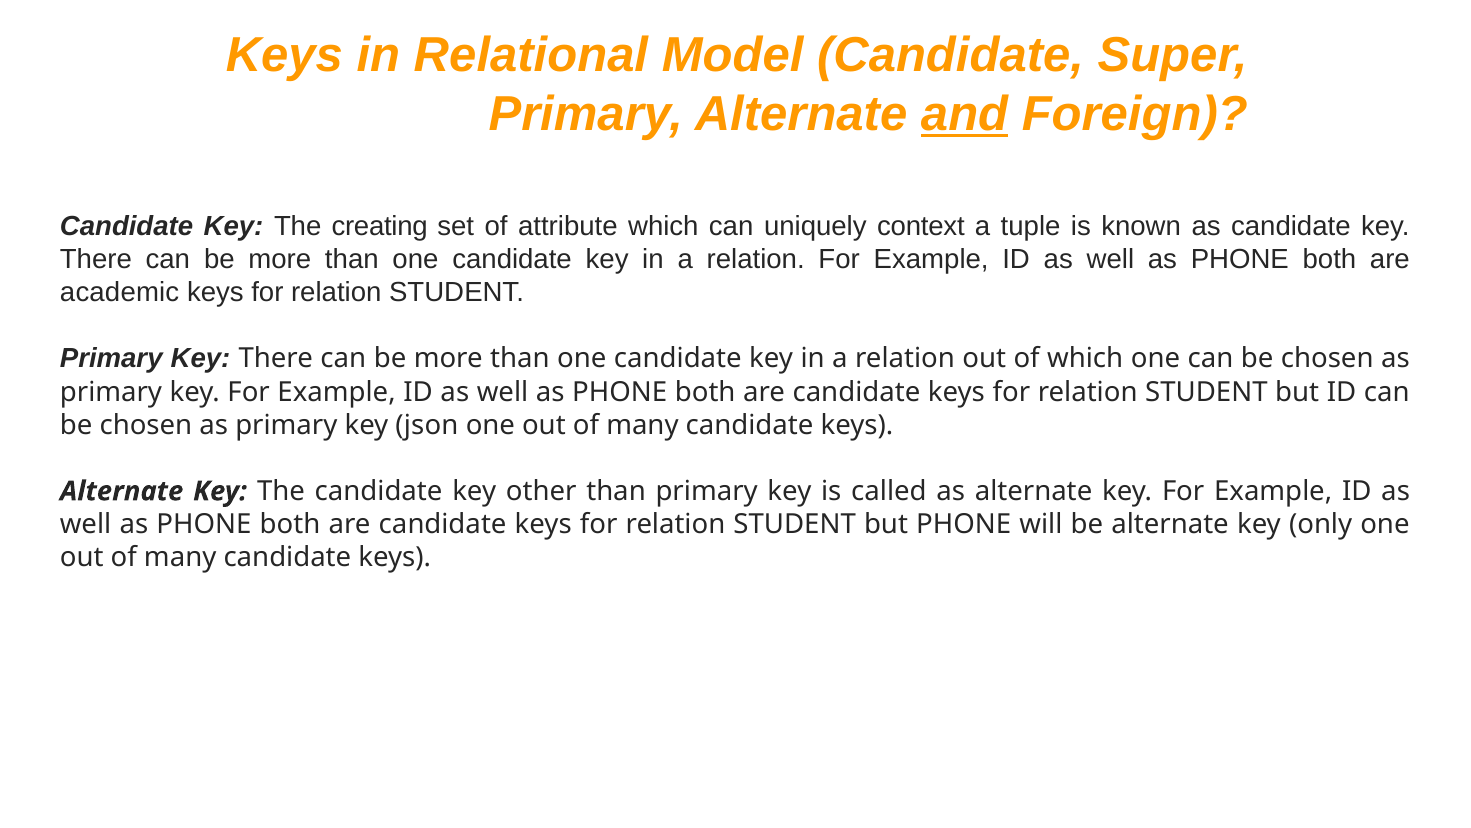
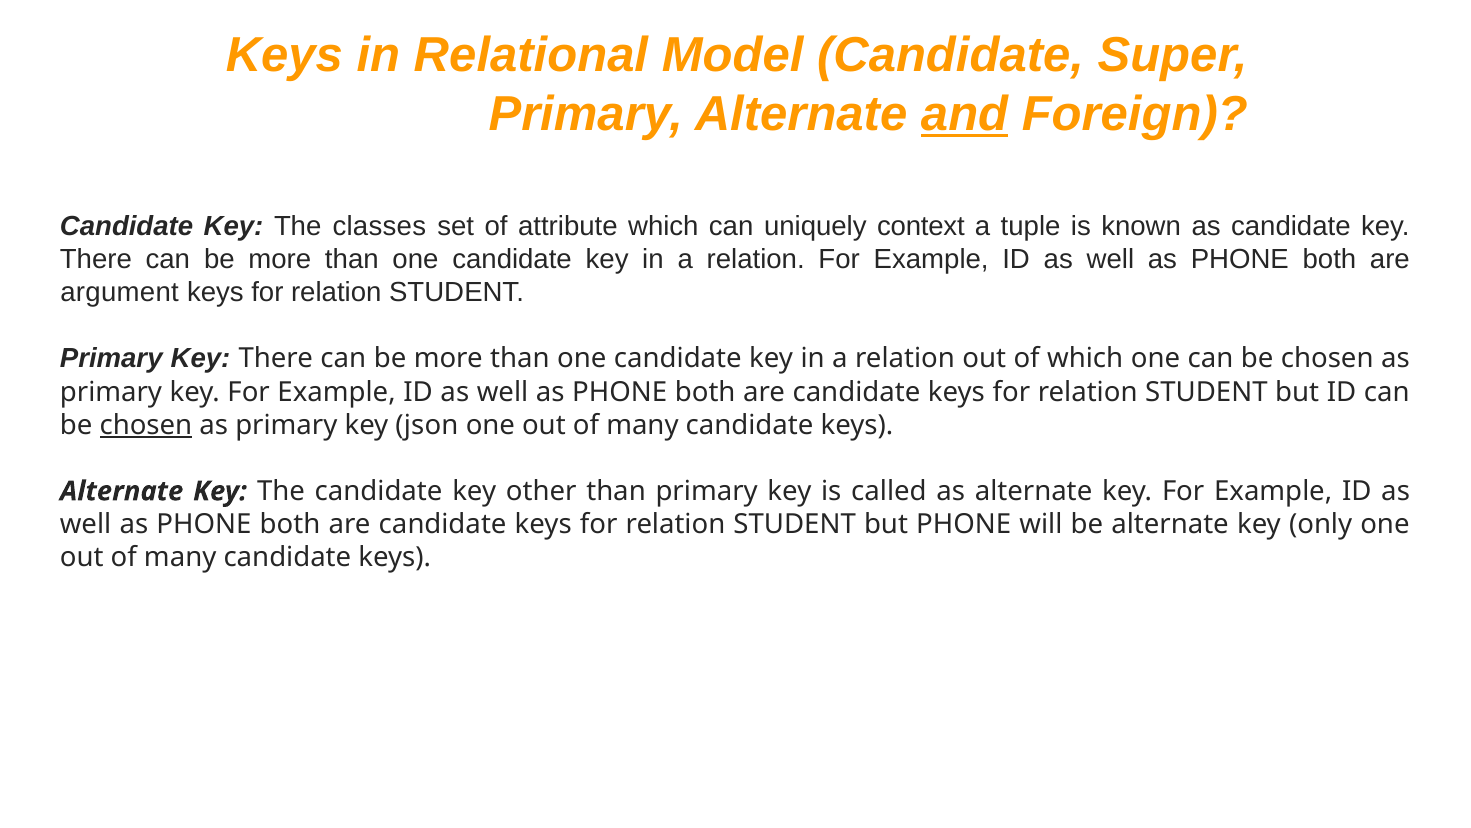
creating: creating -> classes
academic: academic -> argument
chosen at (146, 425) underline: none -> present
